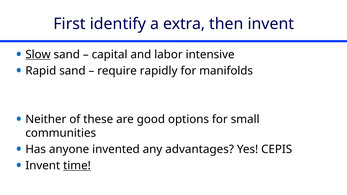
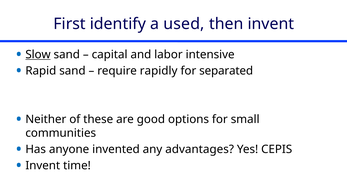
extra: extra -> used
manifolds: manifolds -> separated
time underline: present -> none
